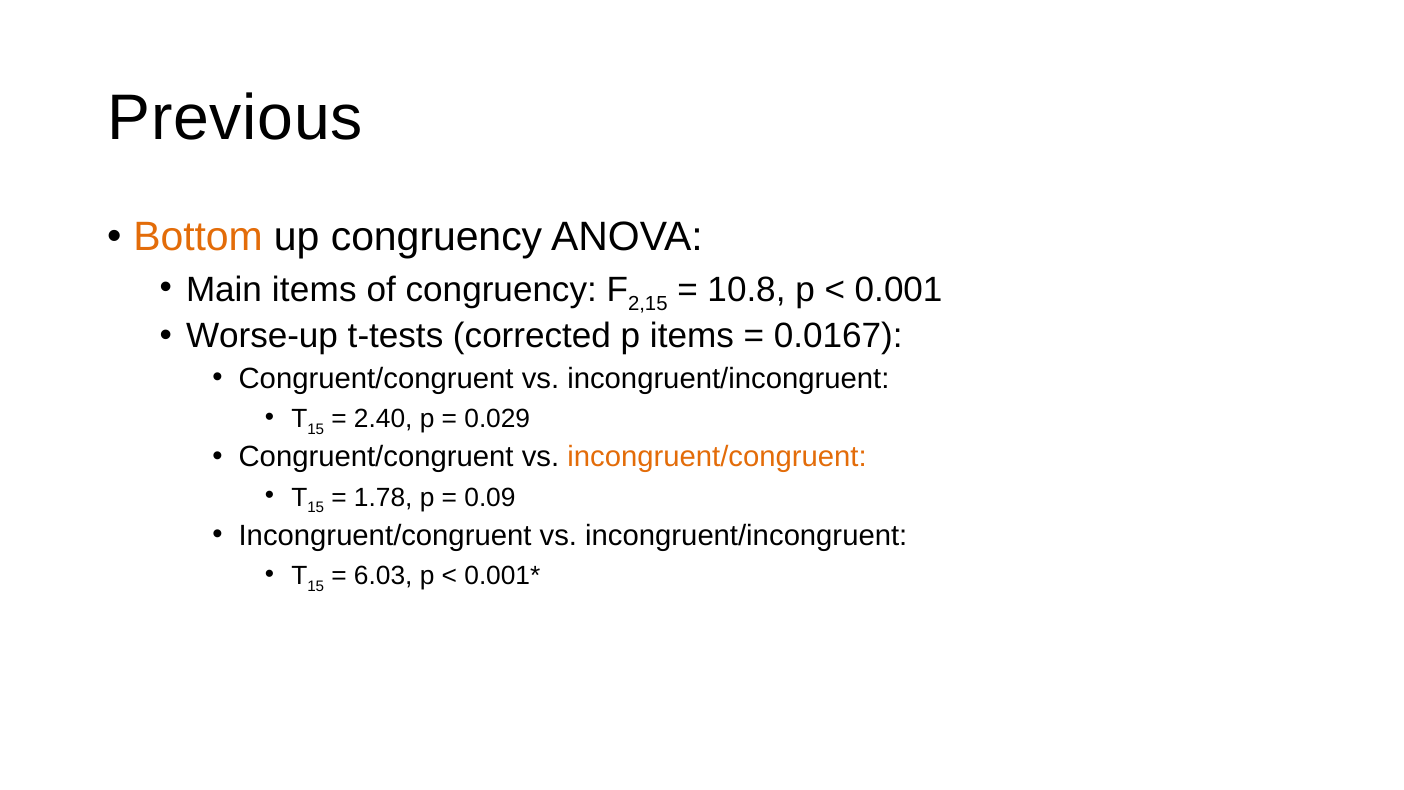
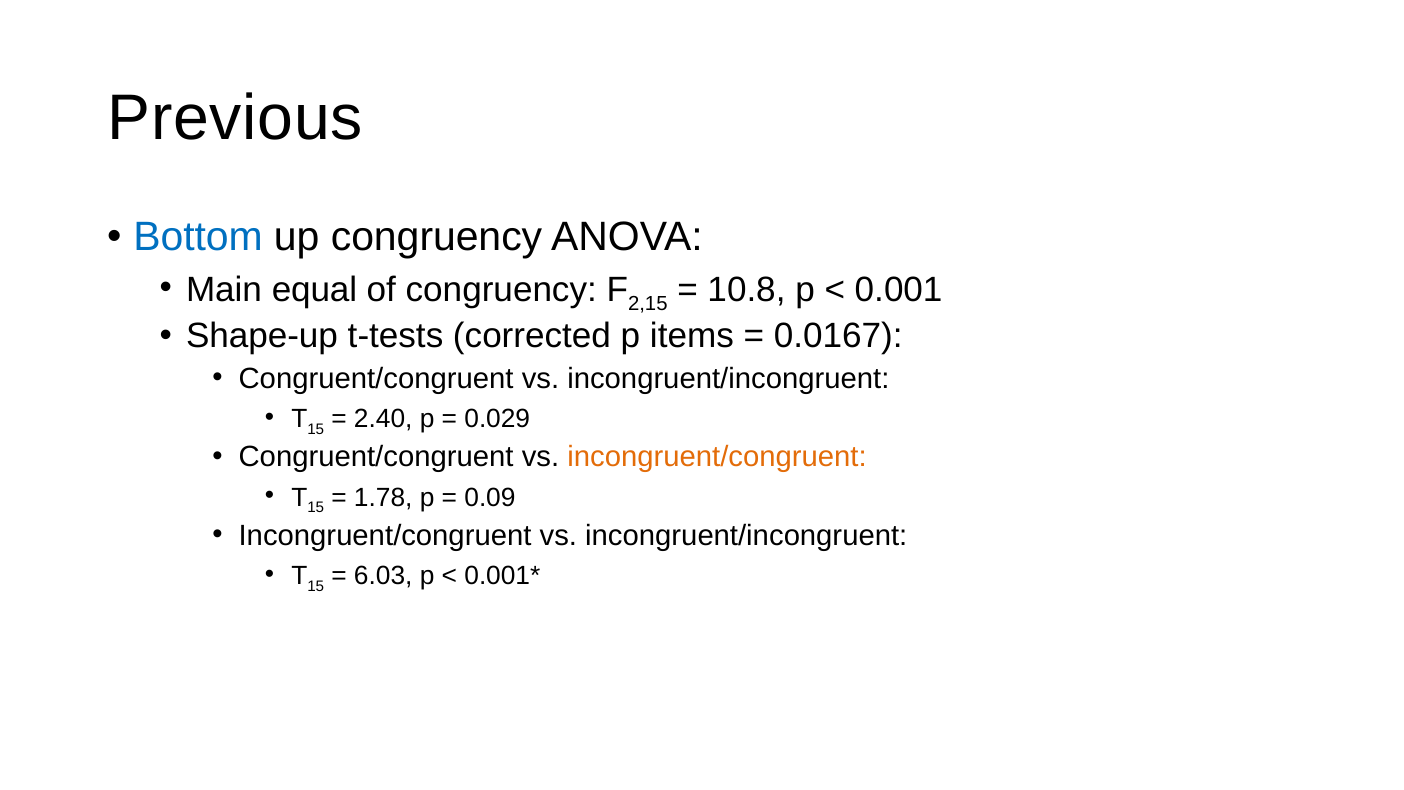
Bottom colour: orange -> blue
Main items: items -> equal
Worse-up: Worse-up -> Shape-up
